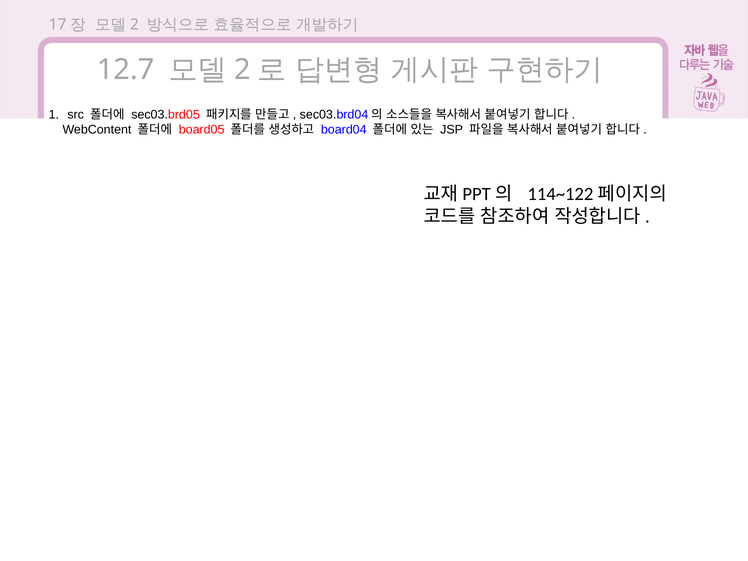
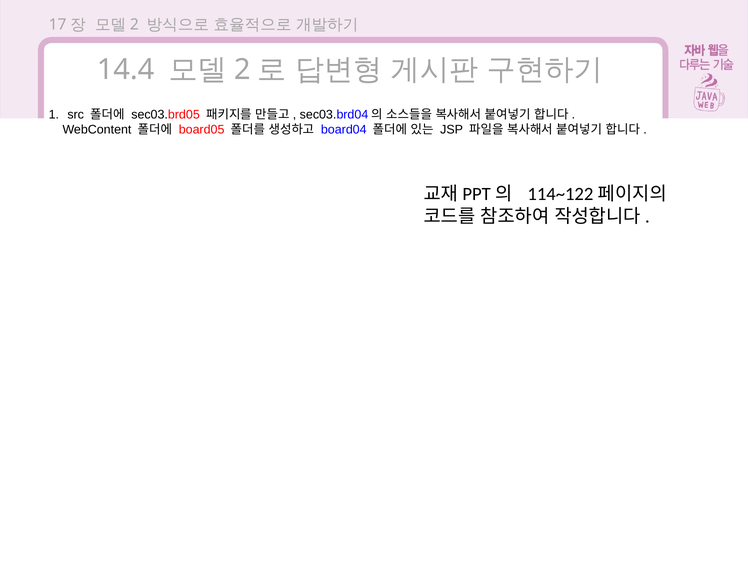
12.7: 12.7 -> 14.4
